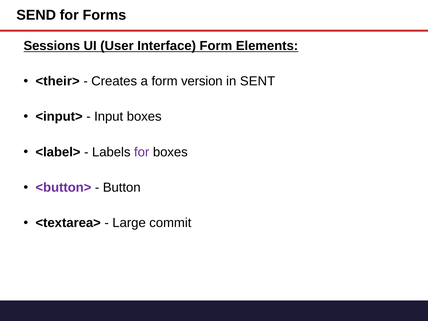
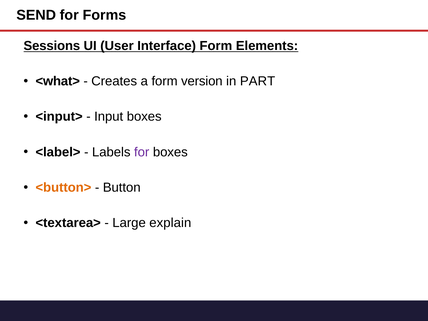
<their>: <their> -> <what>
SENT: SENT -> PART
<button> colour: purple -> orange
commit: commit -> explain
